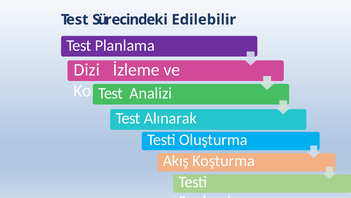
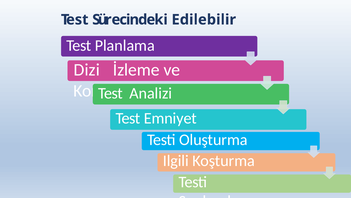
Alınarak: Alınarak -> Emniyet
Akış: Akış -> Ilgili
